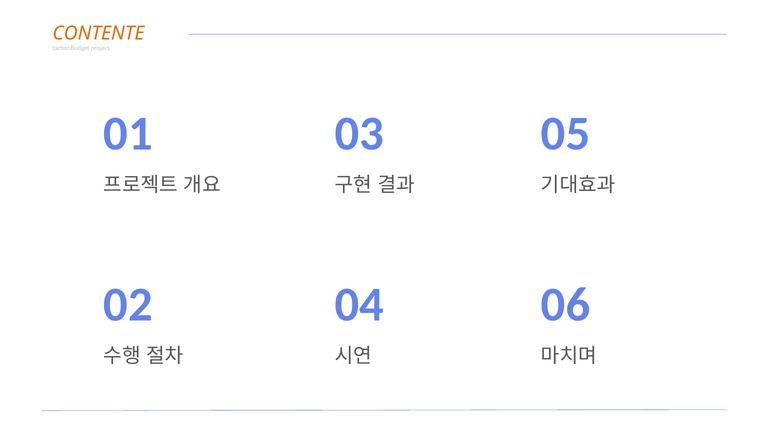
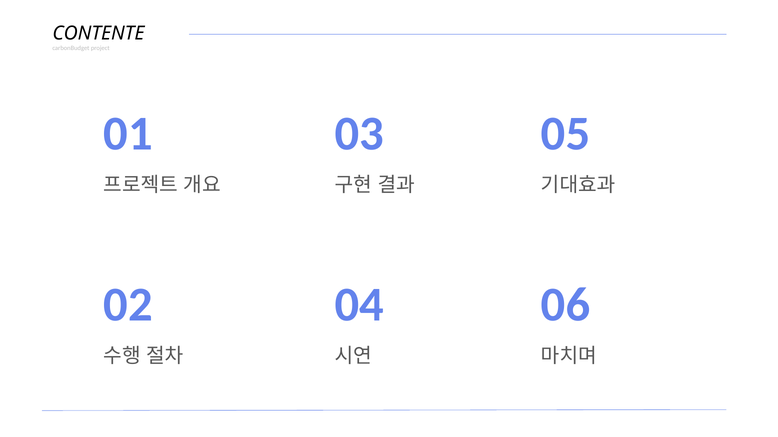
CONTENTE colour: orange -> black
